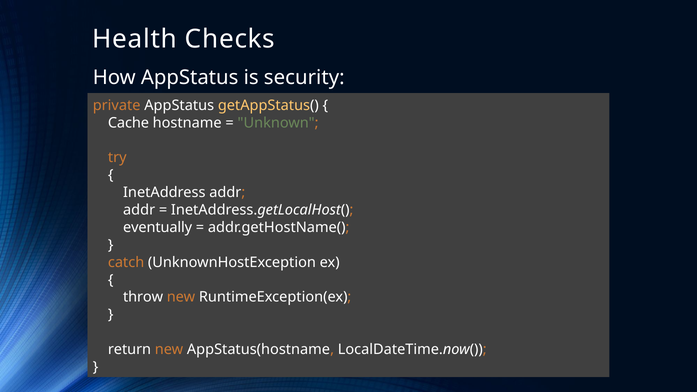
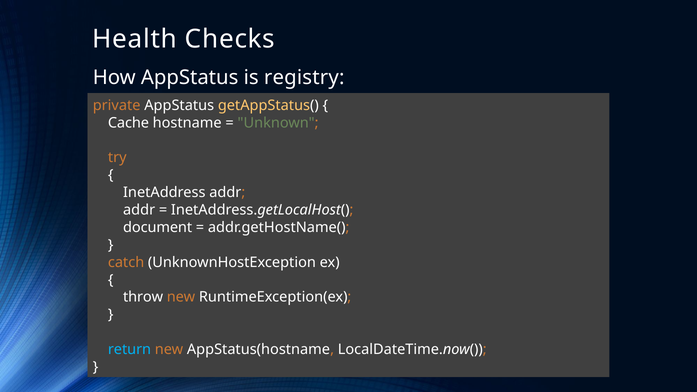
security: security -> registry
eventually: eventually -> document
return colour: white -> light blue
